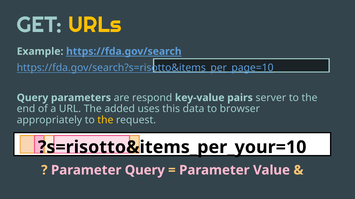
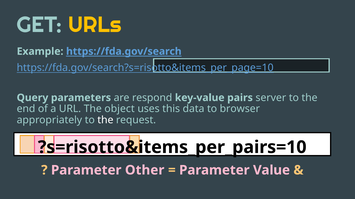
added: added -> object
the at (105, 120) colour: yellow -> white
?s=risotto&items_per_your=10: ?s=risotto&items_per_your=10 -> ?s=risotto&items_per_pairs=10
Parameter Query: Query -> Other
